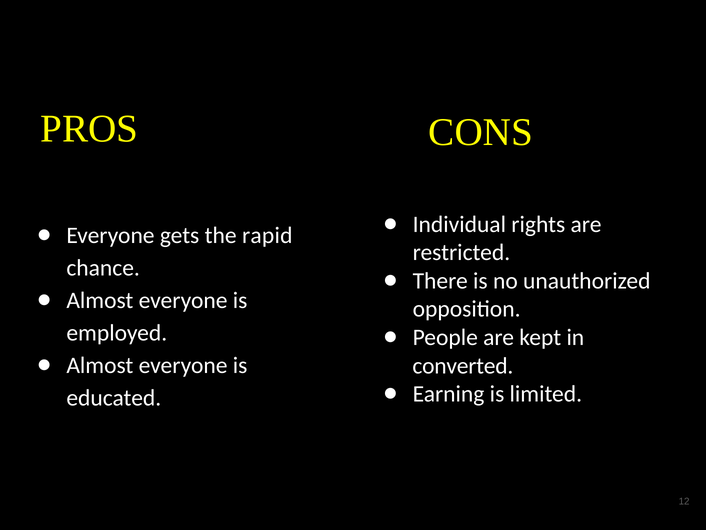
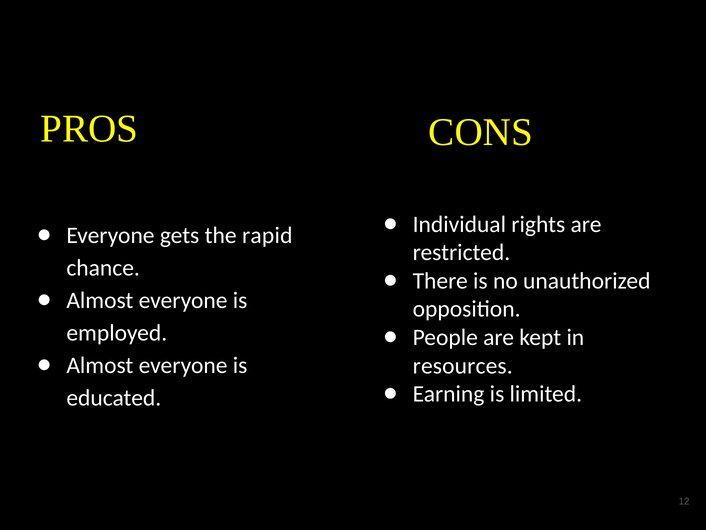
converted: converted -> resources
